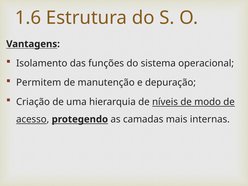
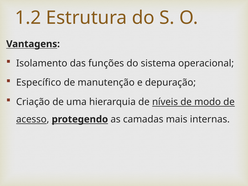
1.6: 1.6 -> 1.2
Permitem: Permitem -> Específico
